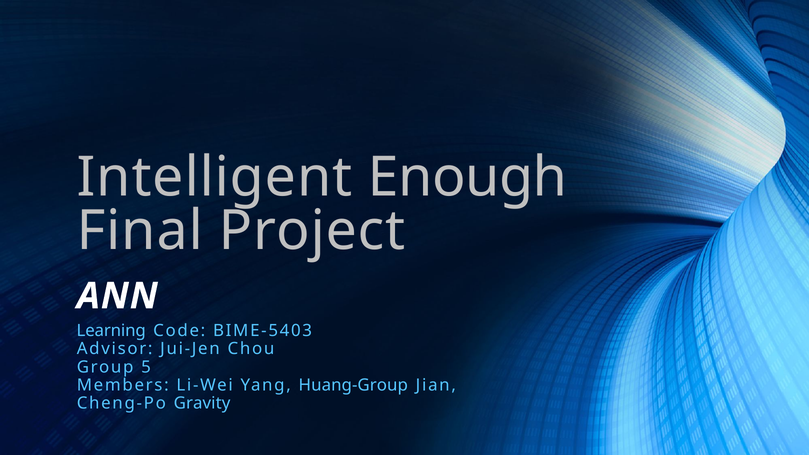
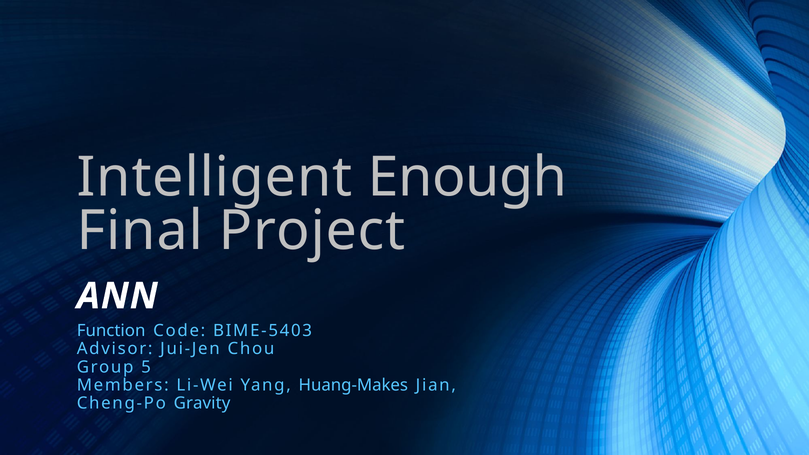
Learning: Learning -> Function
Huang-Group: Huang-Group -> Huang-Makes
